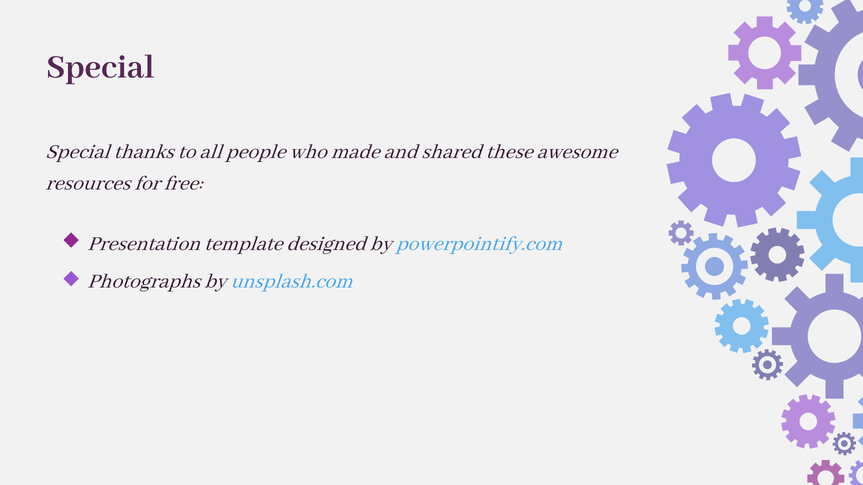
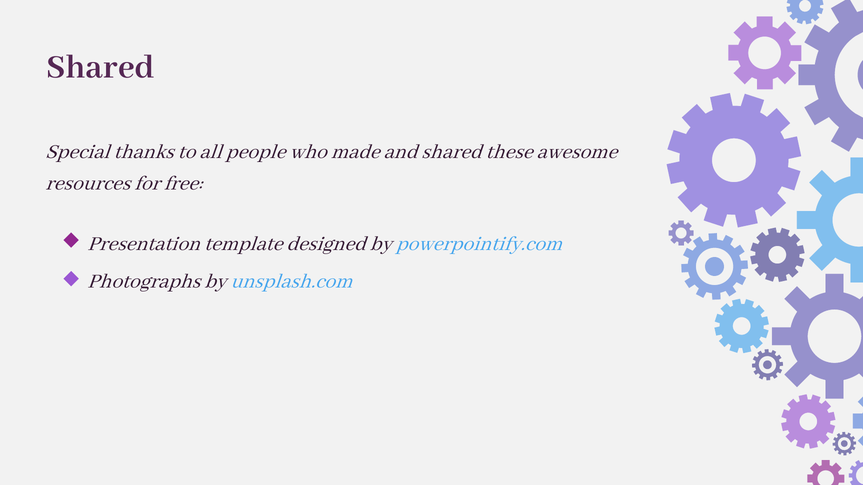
Special at (101, 66): Special -> Shared
